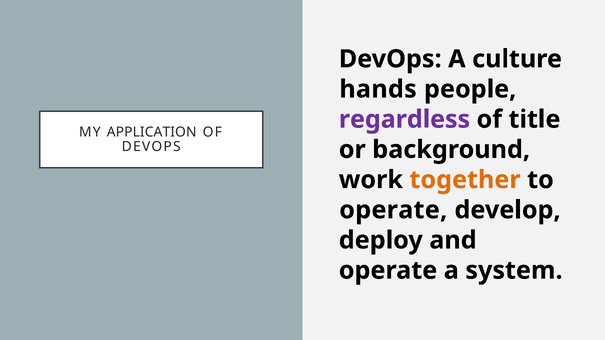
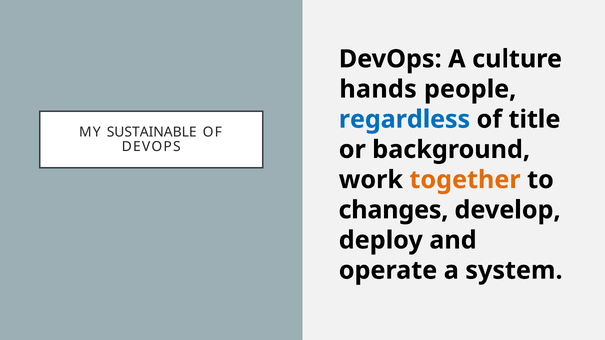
regardless colour: purple -> blue
APPLICATION: APPLICATION -> SUSTAINABLE
operate at (393, 210): operate -> changes
